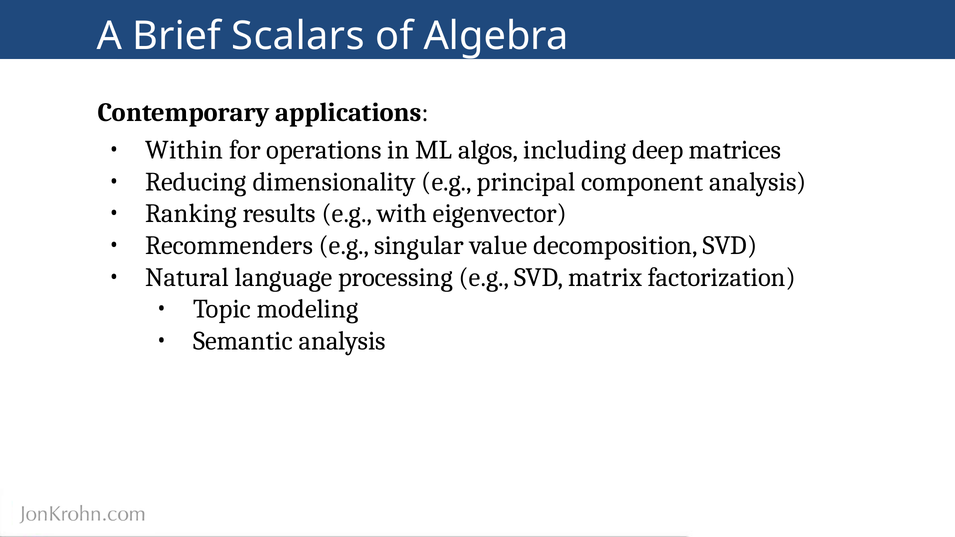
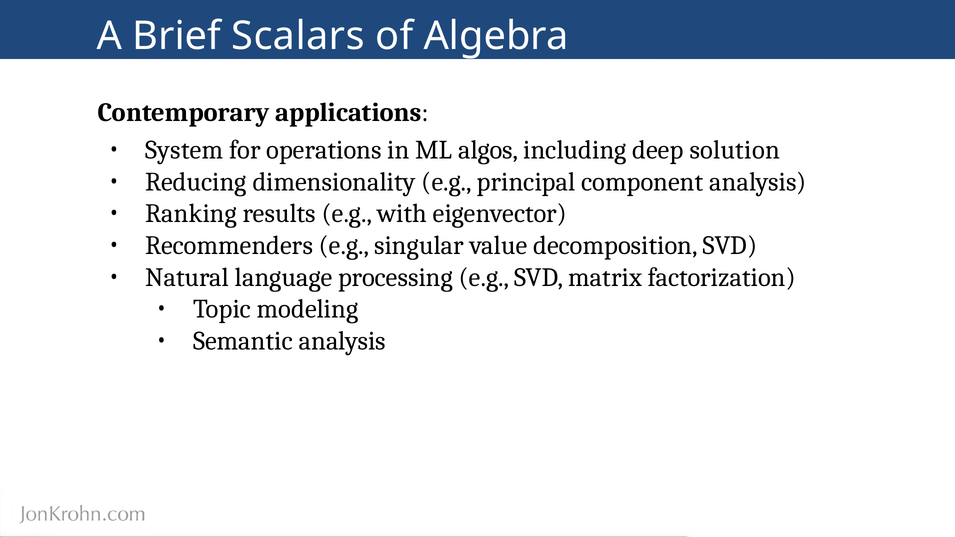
Within: Within -> System
matrices: matrices -> solution
